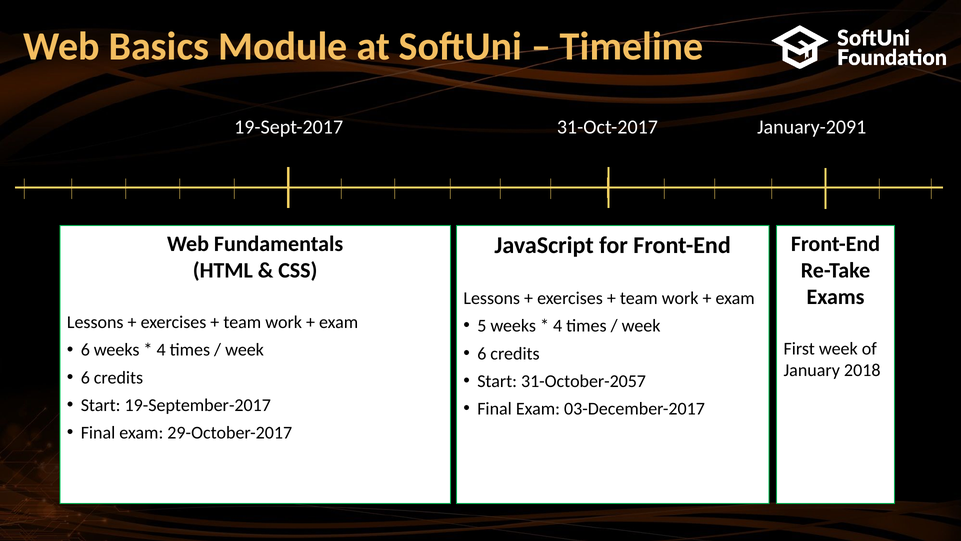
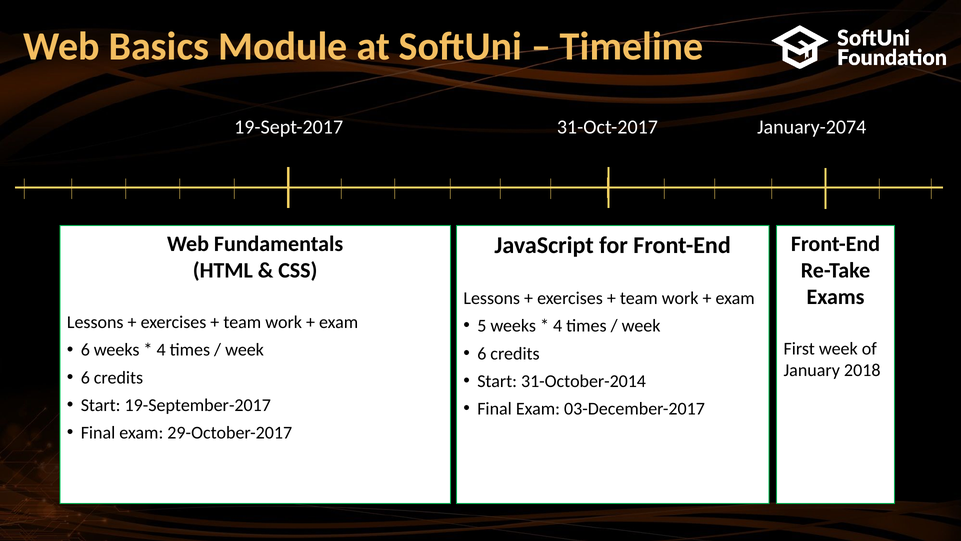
January-2091: January-2091 -> January-2074
31-October-2057: 31-October-2057 -> 31-October-2014
